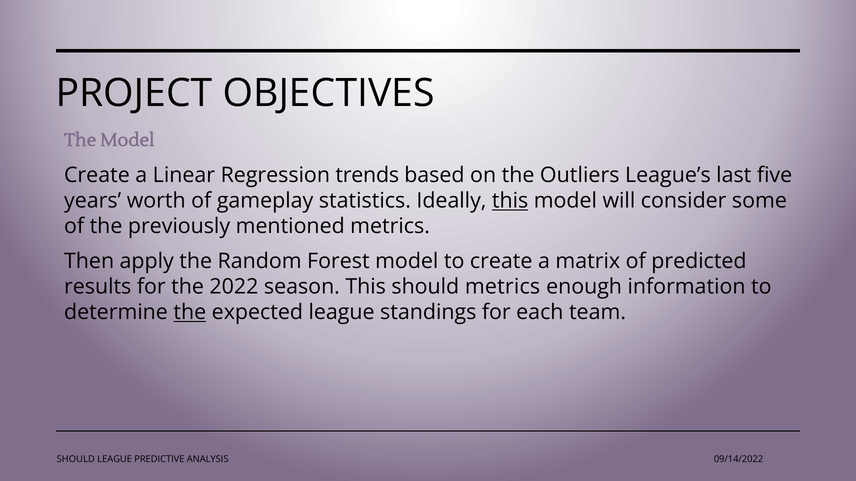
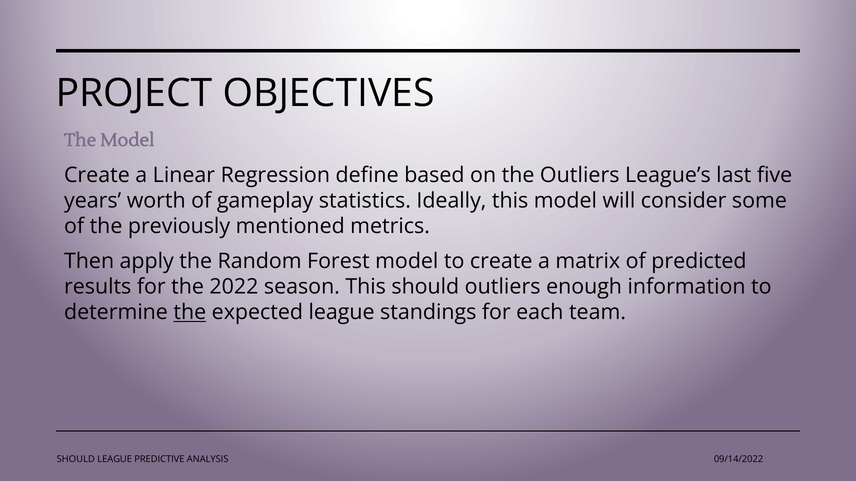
trends: trends -> define
this at (510, 201) underline: present -> none
should metrics: metrics -> outliers
